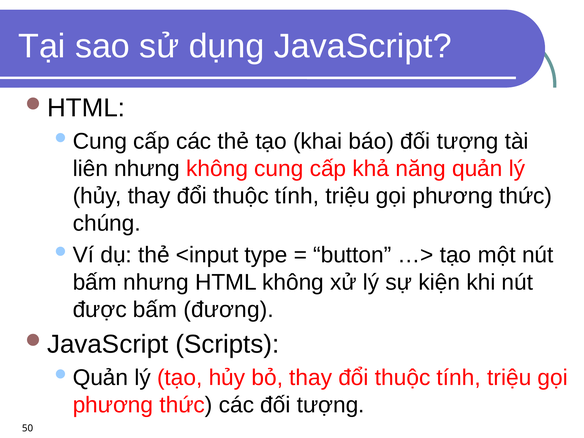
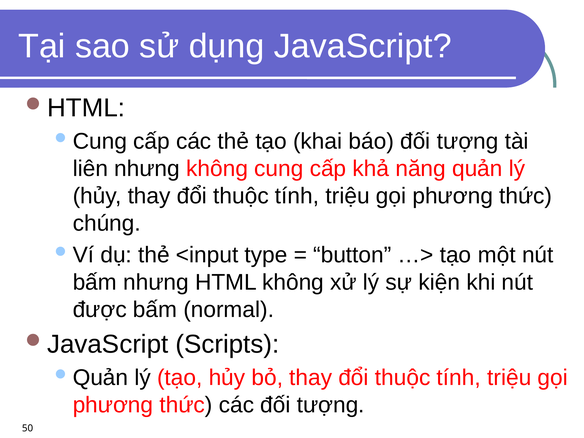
đương: đương -> normal
